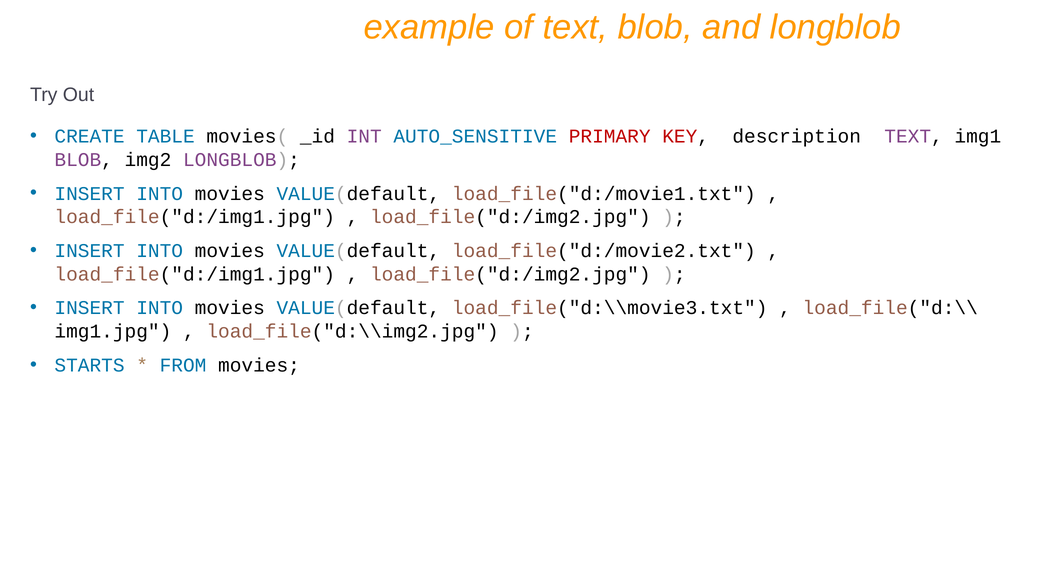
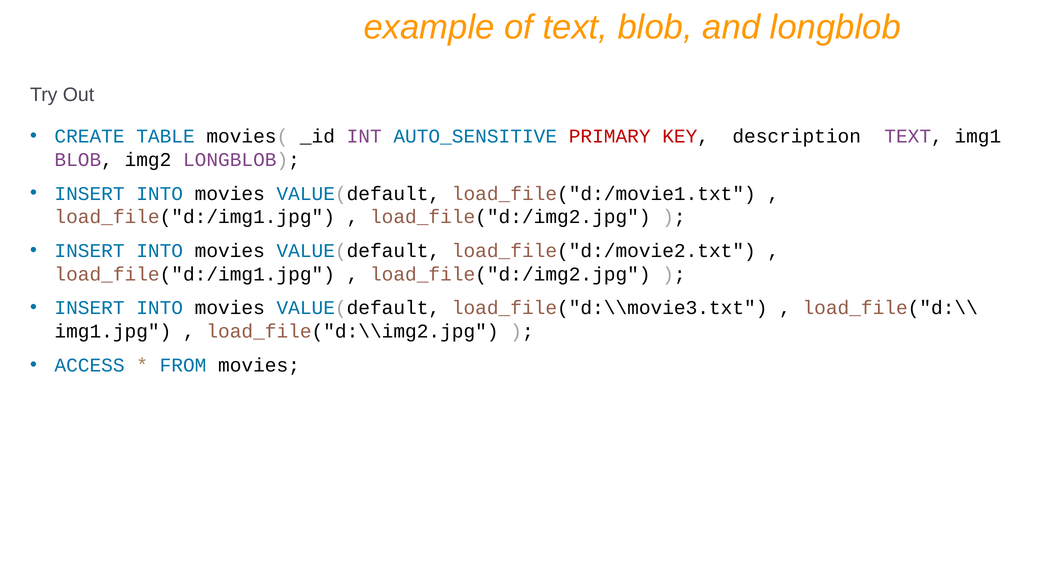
STARTS: STARTS -> ACCESS
